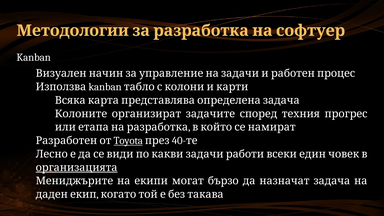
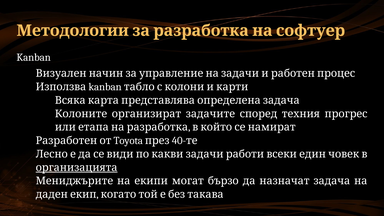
Toyota underline: present -> none
